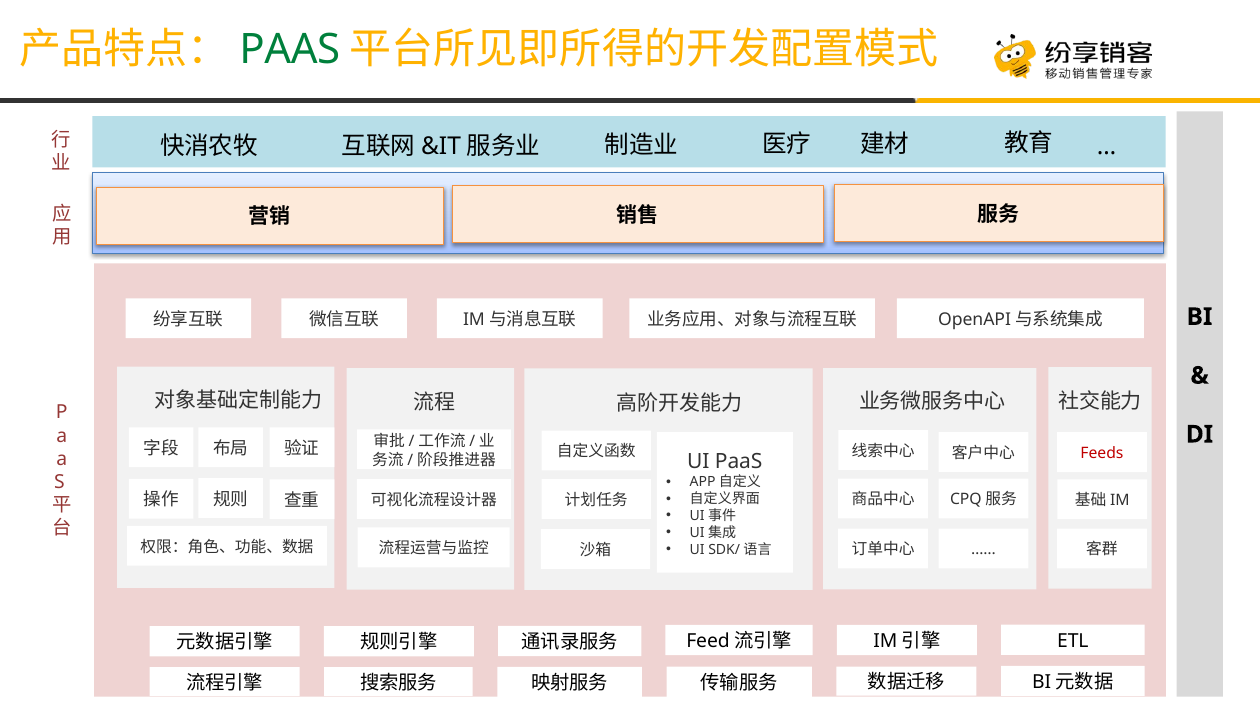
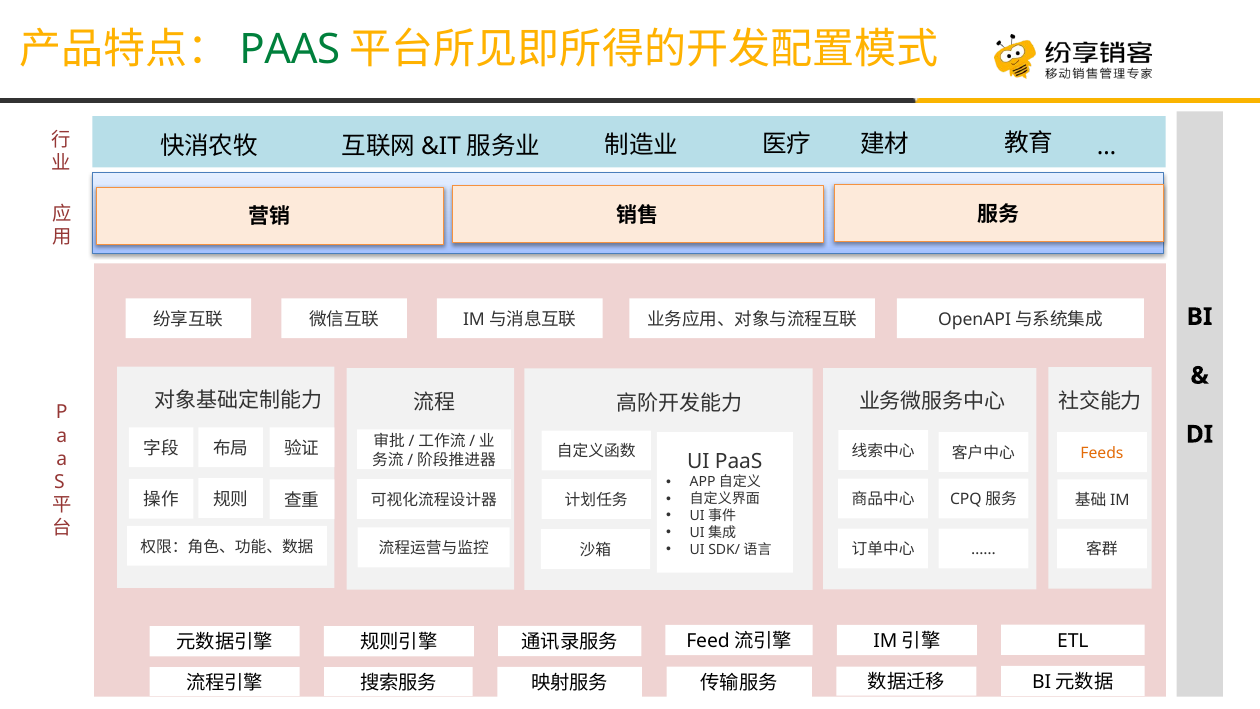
Feeds colour: red -> orange
